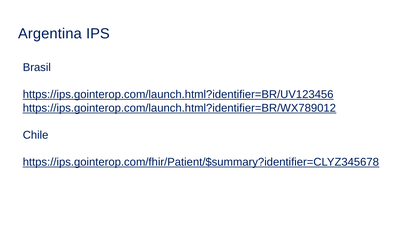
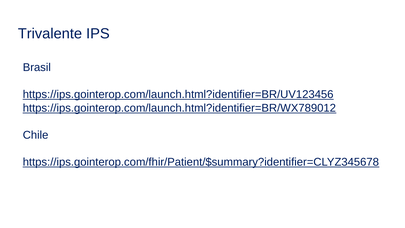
Argentina: Argentina -> Trivalente
